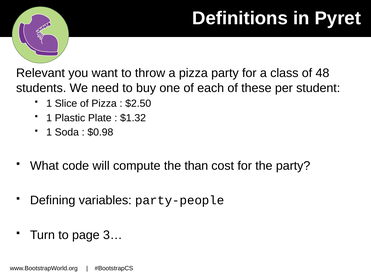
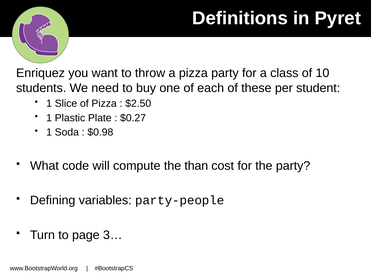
Relevant: Relevant -> Enriquez
48: 48 -> 10
$1.32: $1.32 -> $0.27
